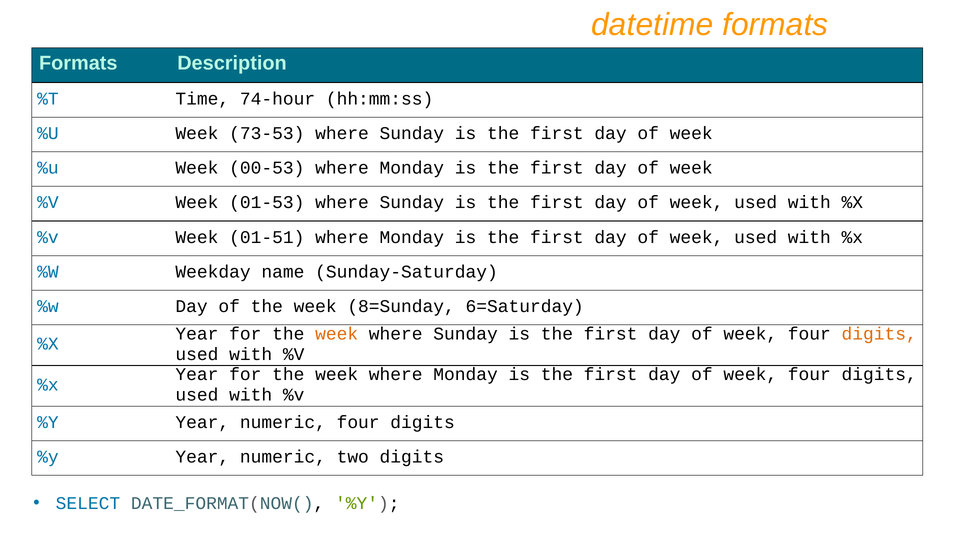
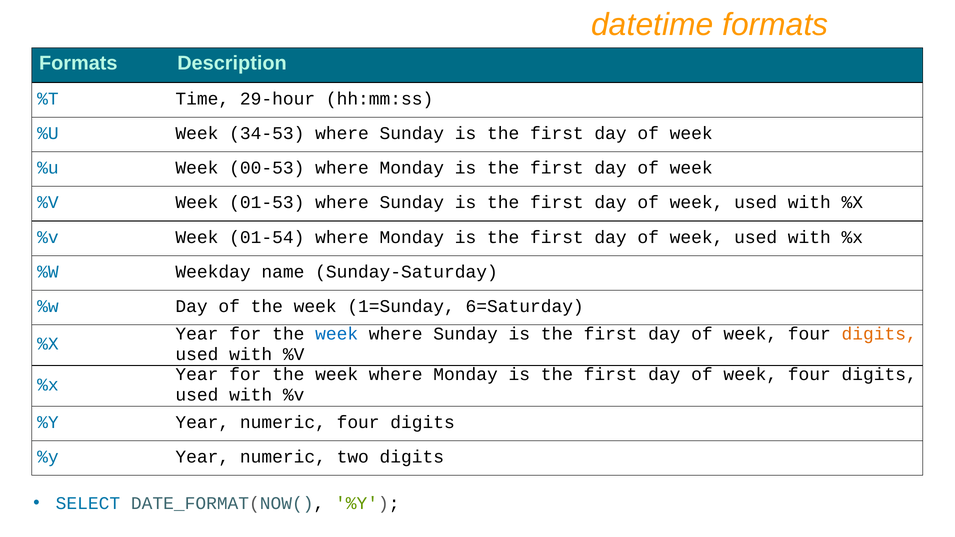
74-hour: 74-hour -> 29-hour
73-53: 73-53 -> 34-53
01-51: 01-51 -> 01-54
8=Sunday: 8=Sunday -> 1=Sunday
week at (337, 334) colour: orange -> blue
